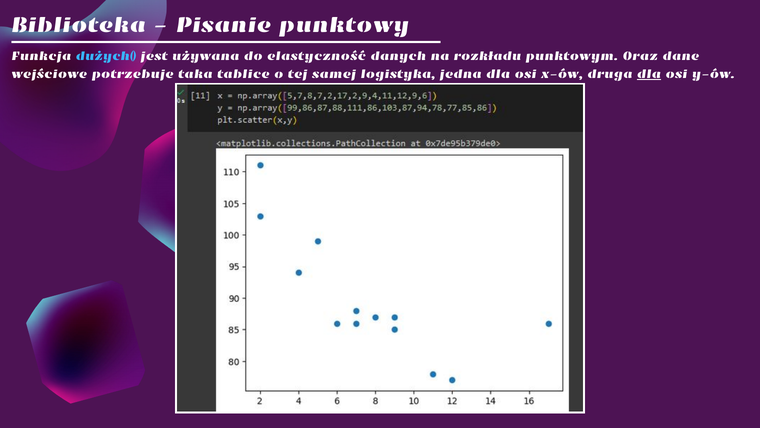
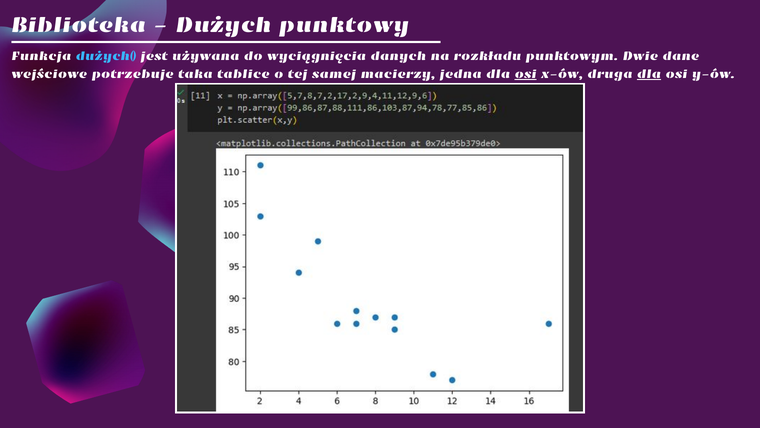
Pisanie: Pisanie -> Dużych
elastyczność: elastyczność -> wyciągnięcia
Oraz: Oraz -> Dwie
logistyka: logistyka -> macierzy
osi at (526, 74) underline: none -> present
